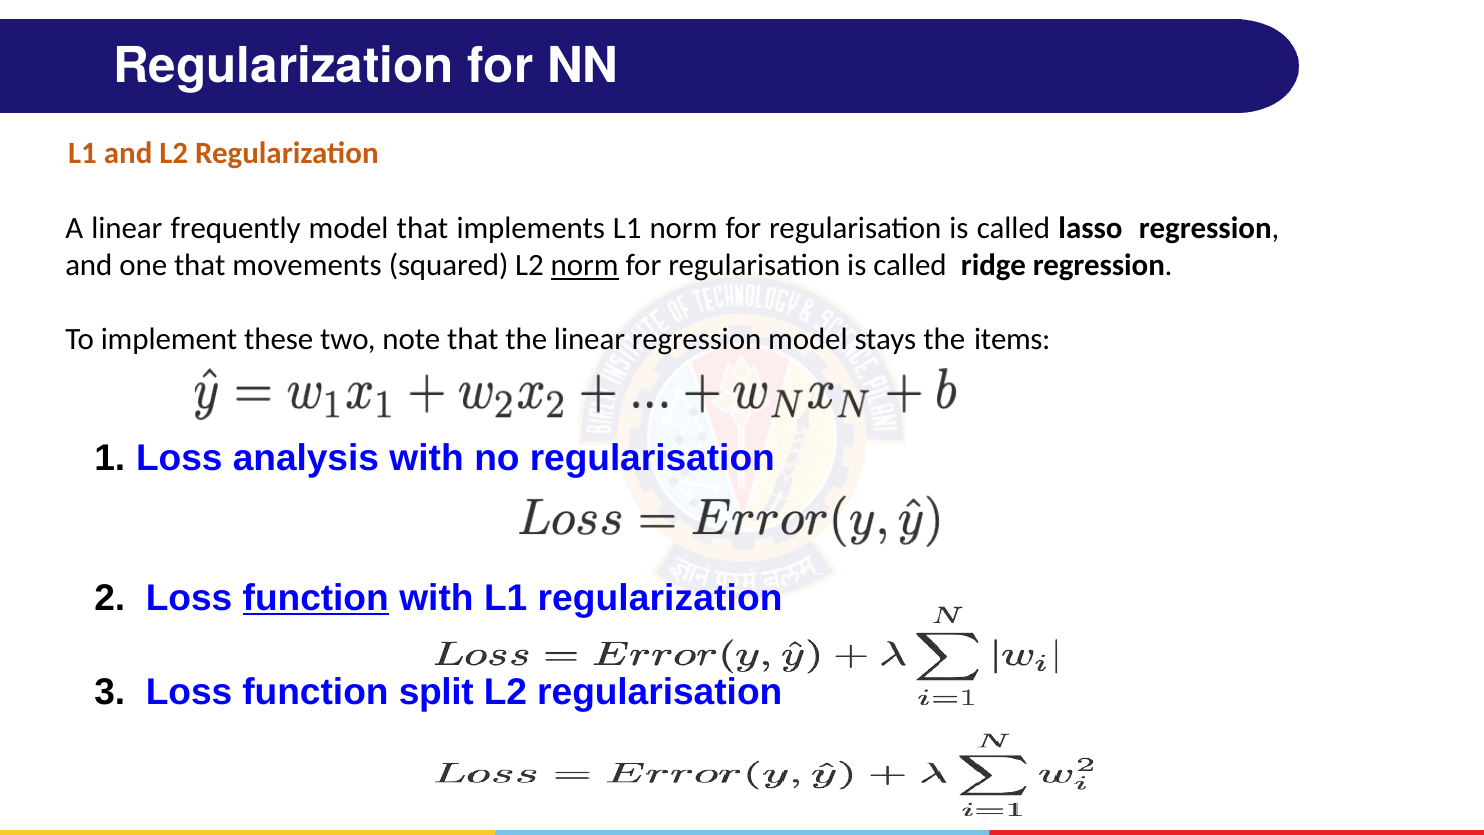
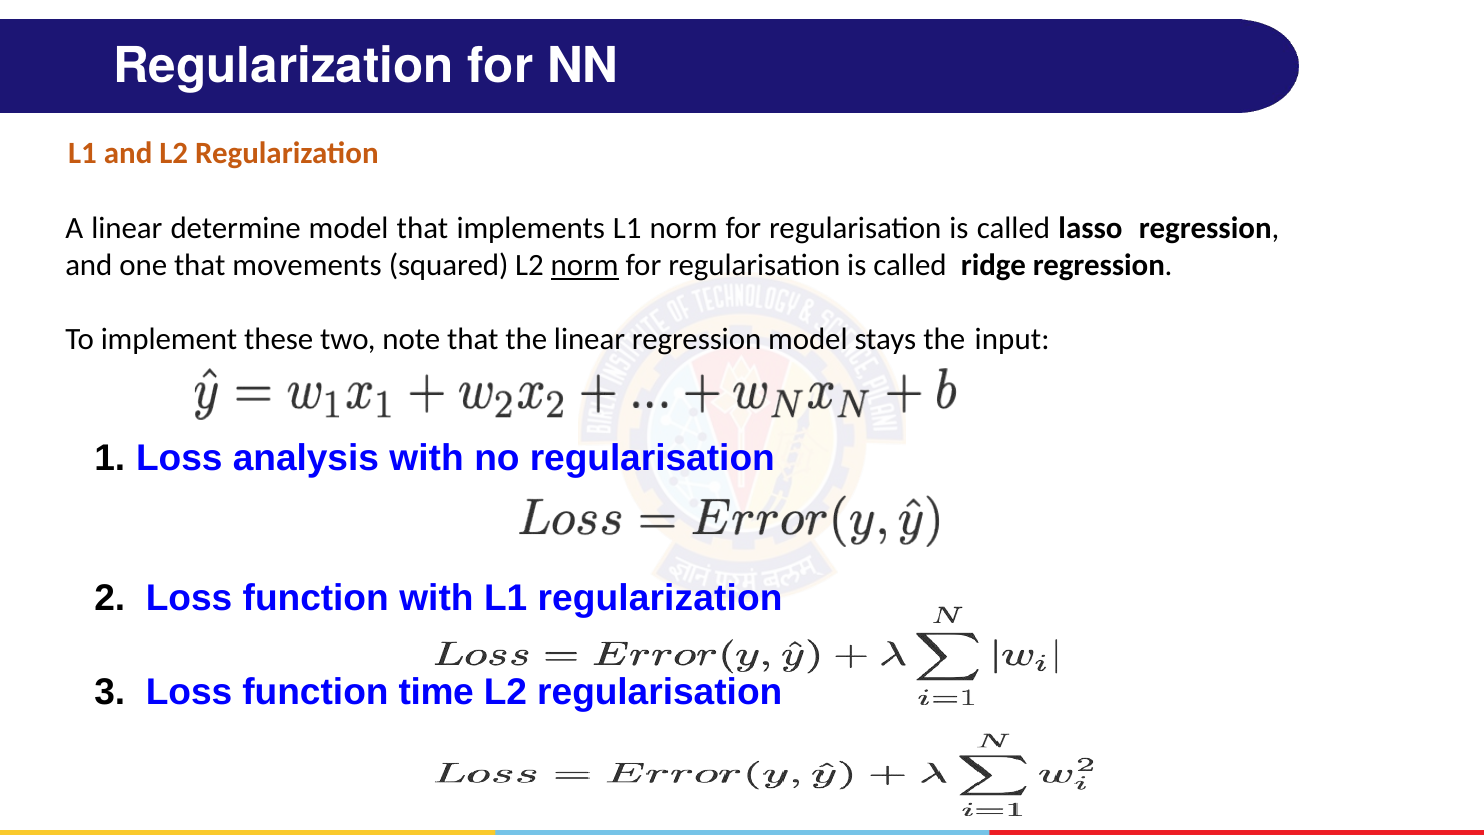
frequently: frequently -> determine
items: items -> input
function at (316, 598) underline: present -> none
split: split -> time
